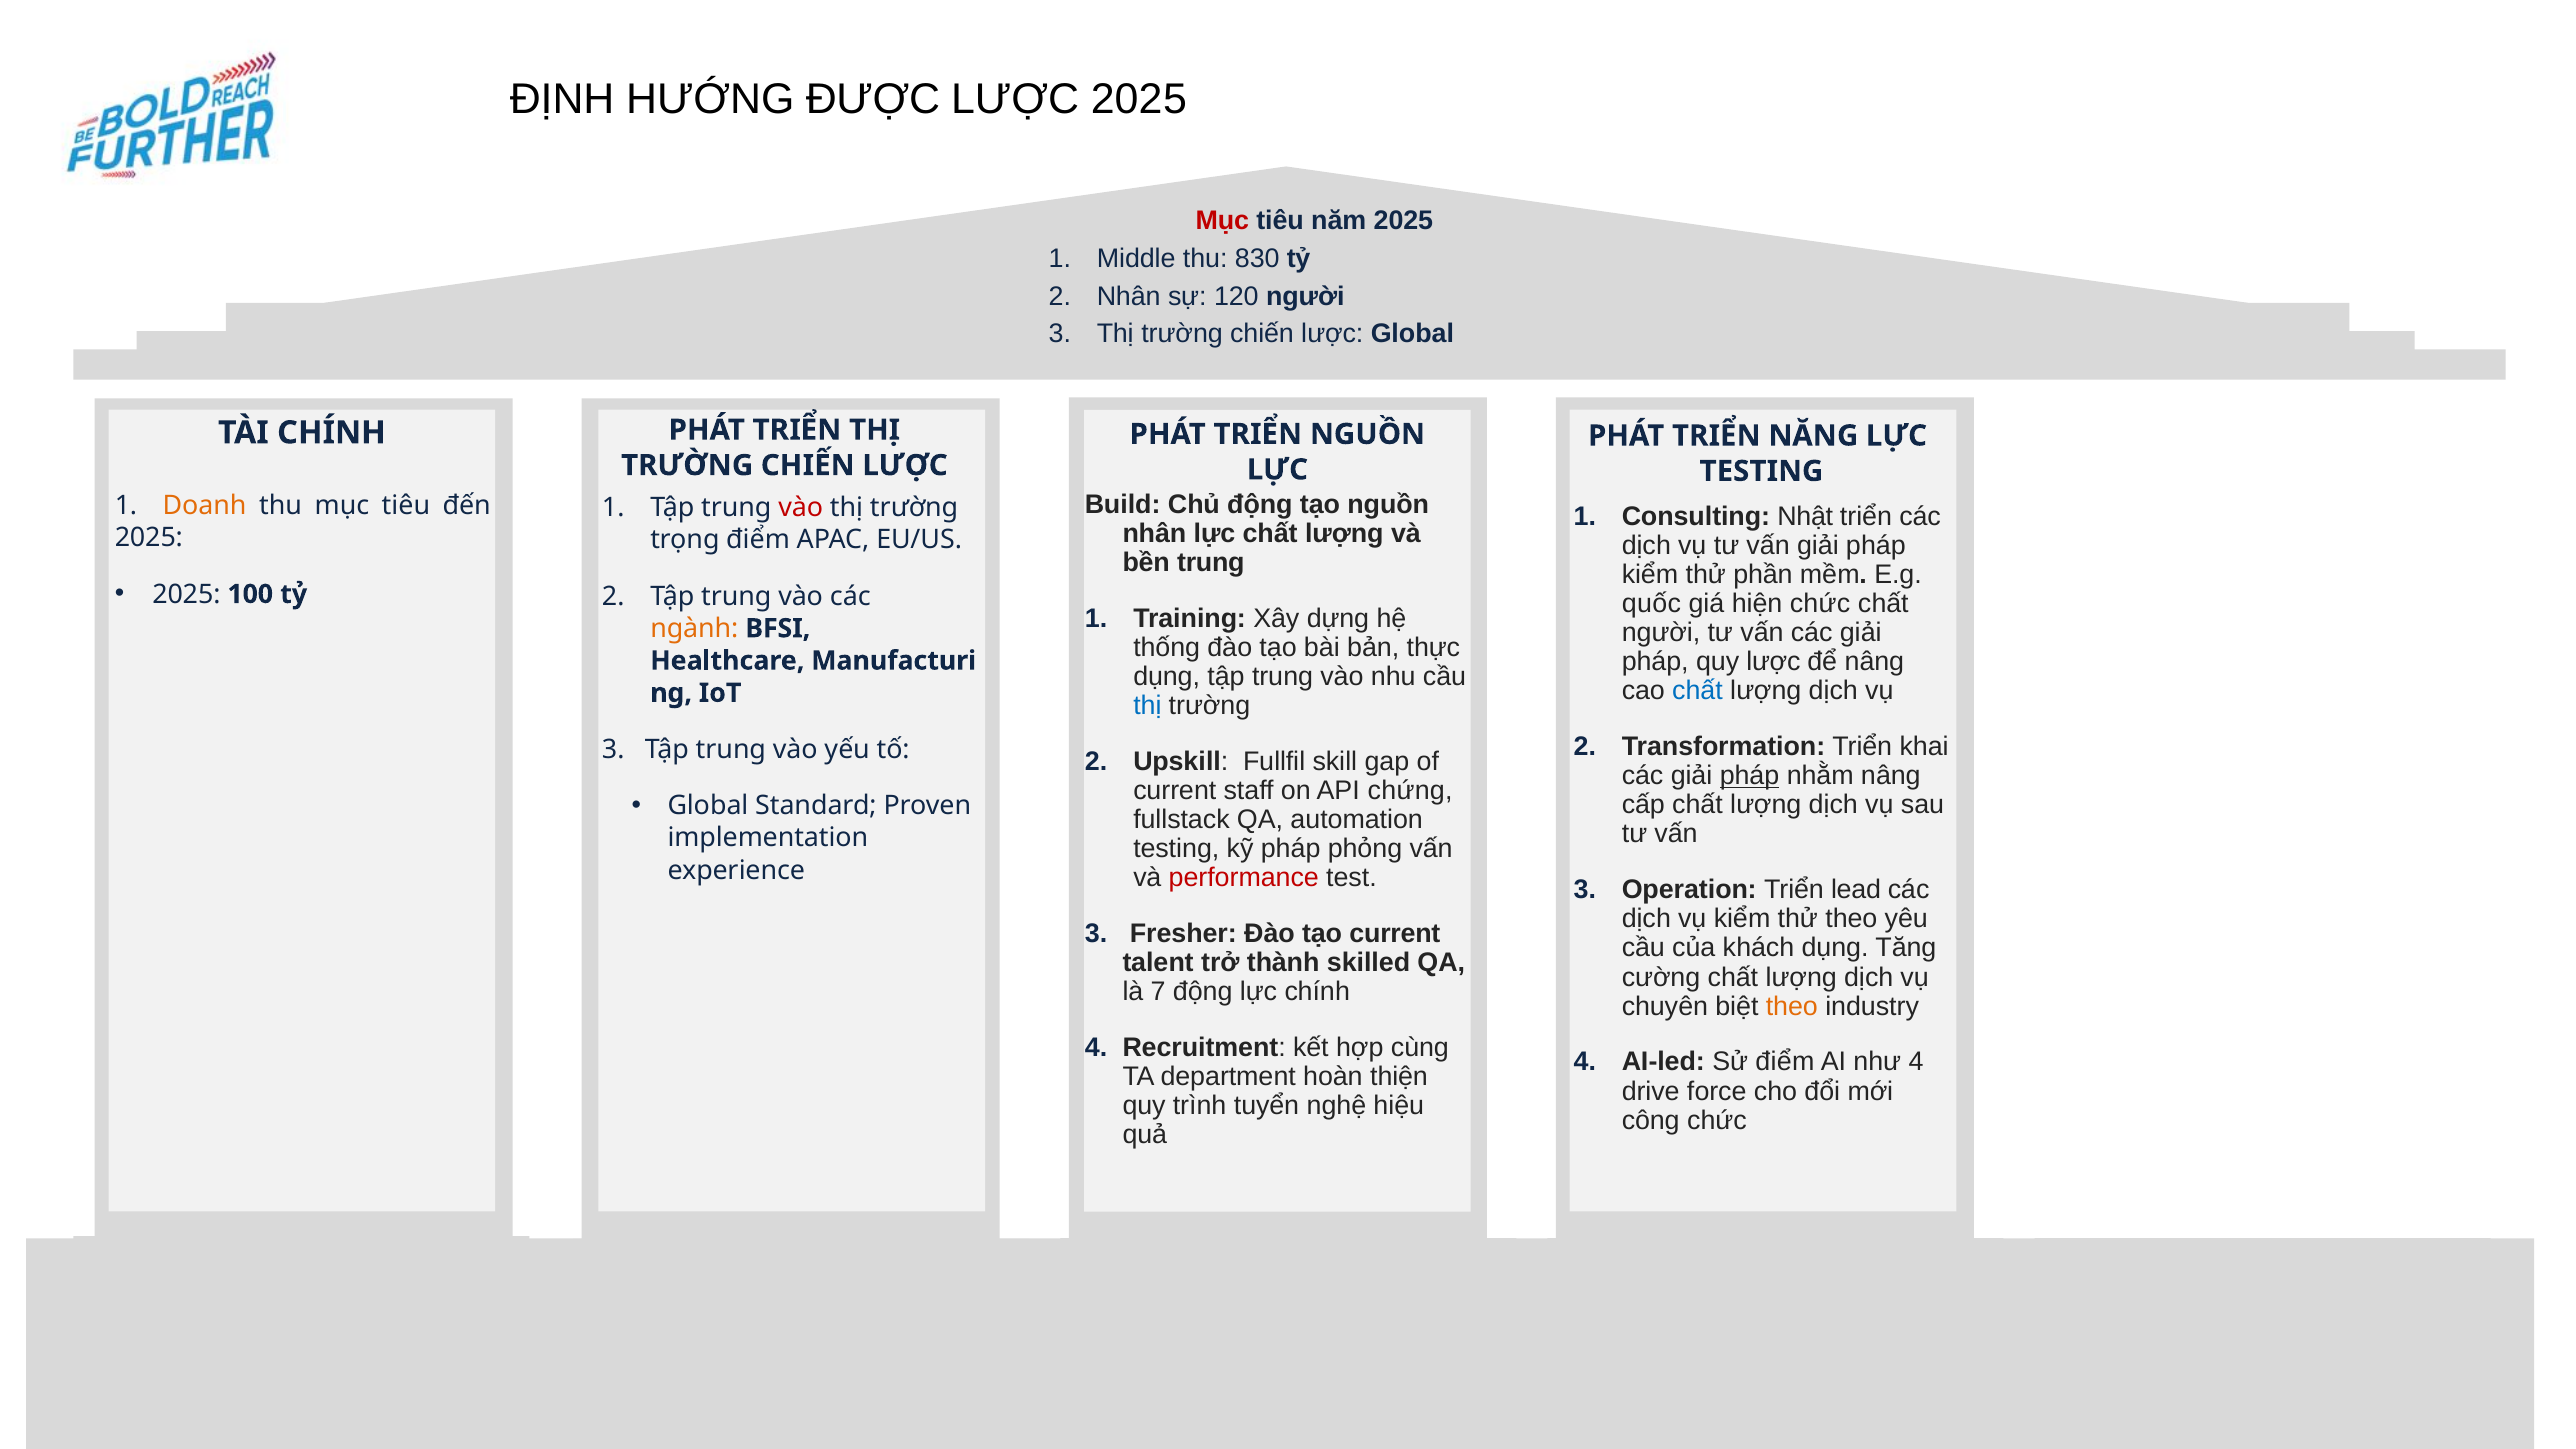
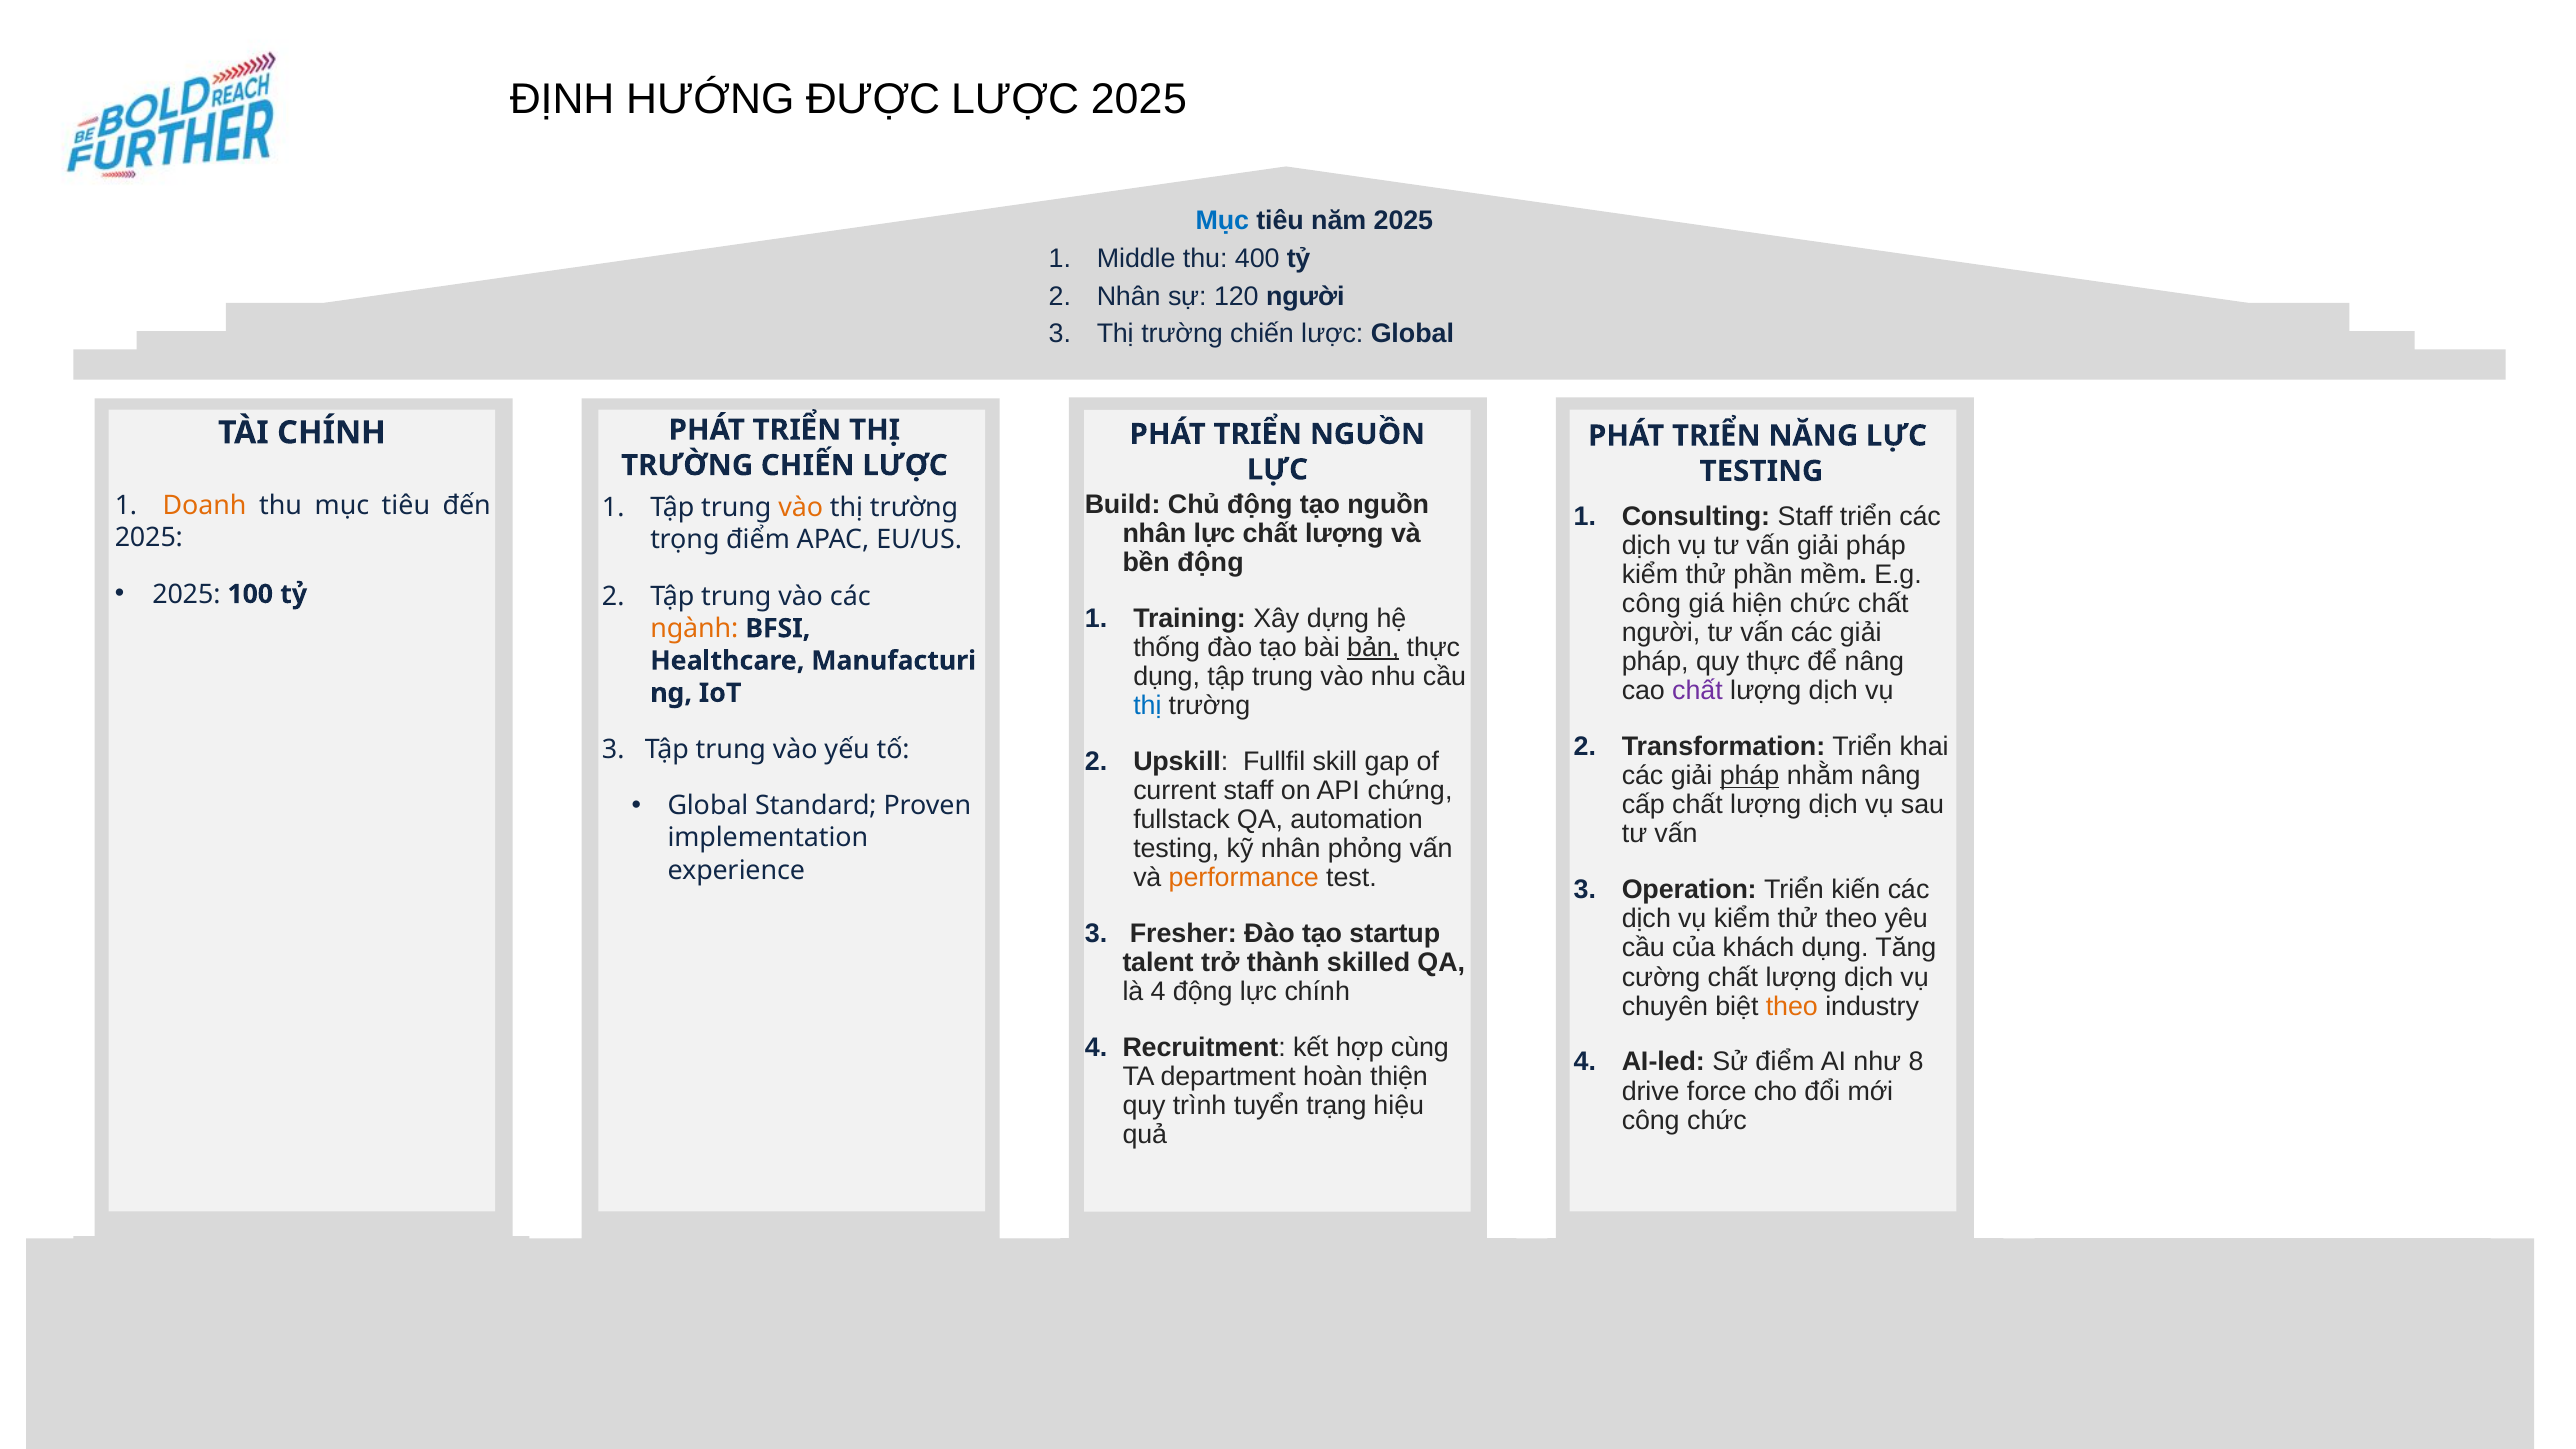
Mục colour: red -> blue
830: 830 -> 400
vào at (801, 508) colour: red -> orange
Consulting Nhật: Nhật -> Staff
bền trung: trung -> động
quốc at (1651, 604): quốc -> công
bản underline: none -> present
quy lược: lược -> thực
chất at (1697, 691) colour: blue -> purple
kỹ pháp: pháp -> nhân
performance colour: red -> orange
lead: lead -> kiến
tạo current: current -> startup
là 7: 7 -> 4
như 4: 4 -> 8
nghệ: nghệ -> trạng
